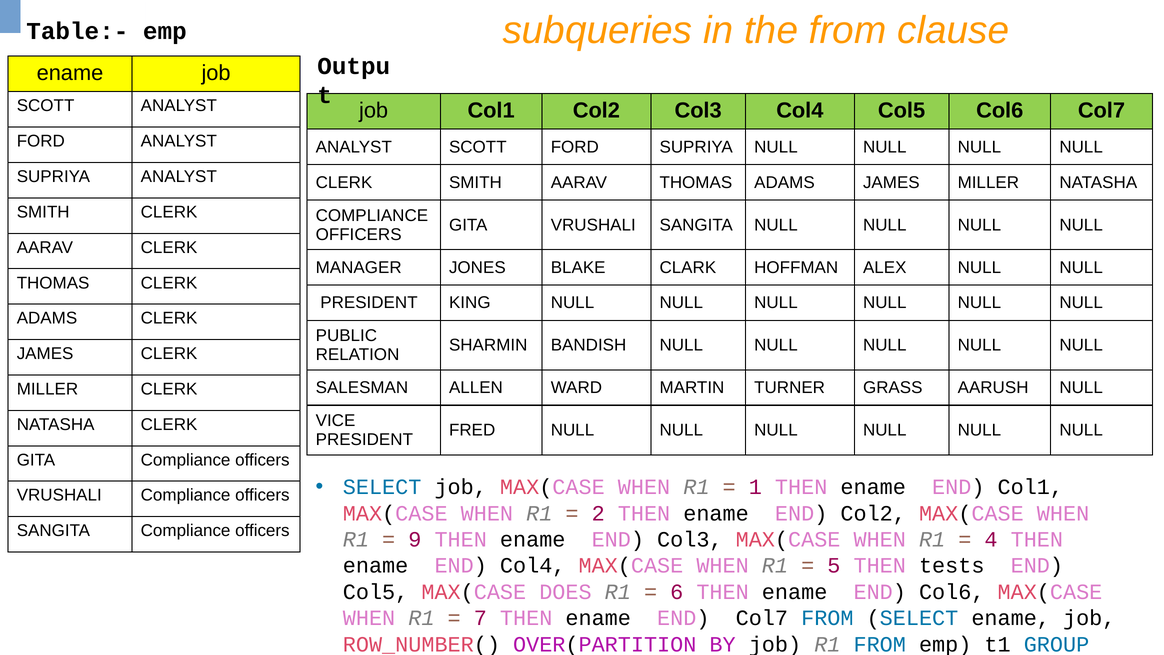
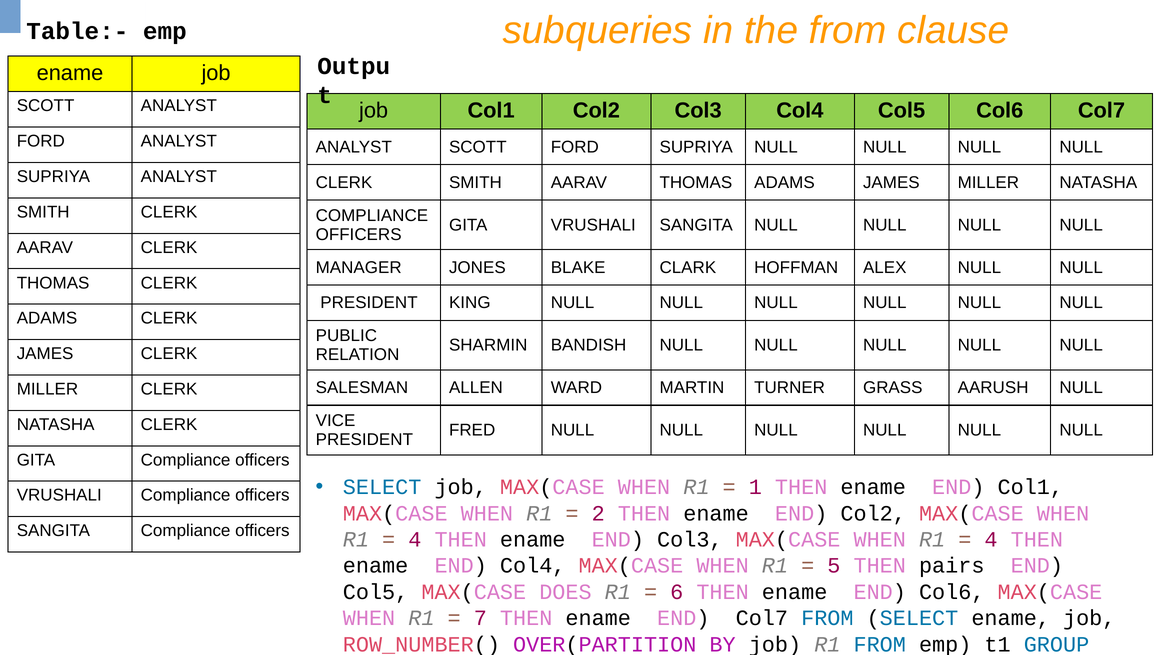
9 at (415, 539): 9 -> 4
tests: tests -> pairs
